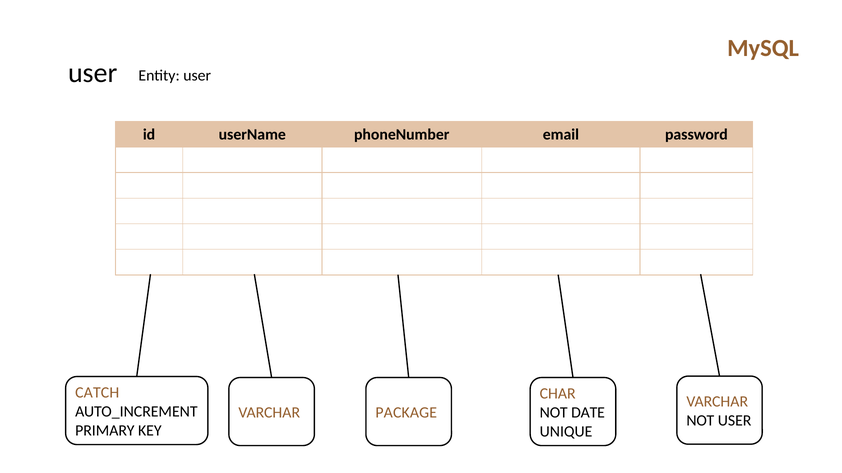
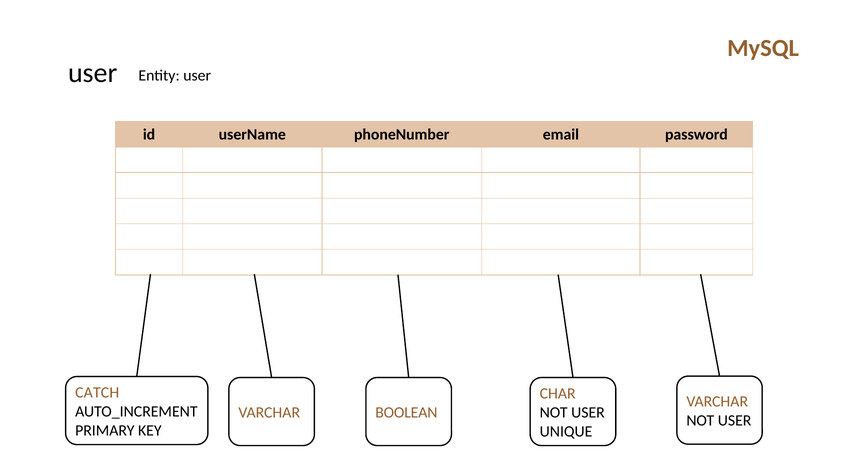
PACKAGE: PACKAGE -> BOOLEAN
DATE at (588, 413): DATE -> USER
